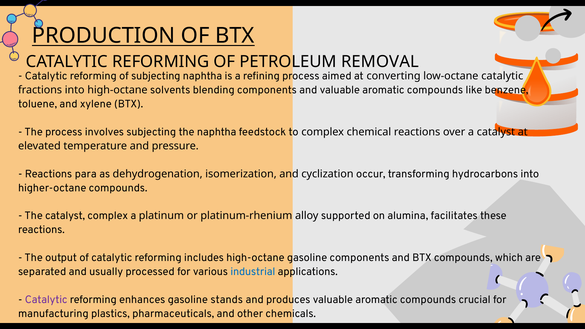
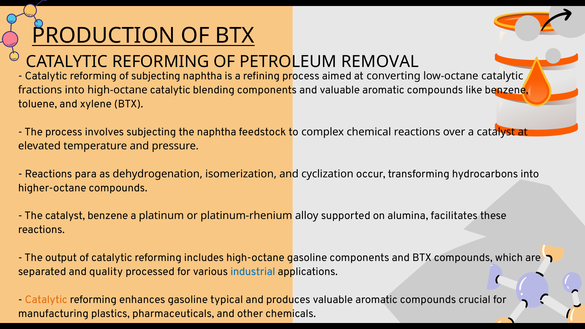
high-octane solvents: solvents -> catalytic
catalyst complex: complex -> benzene
usually: usually -> quality
Catalytic at (46, 300) colour: purple -> orange
stands: stands -> typical
